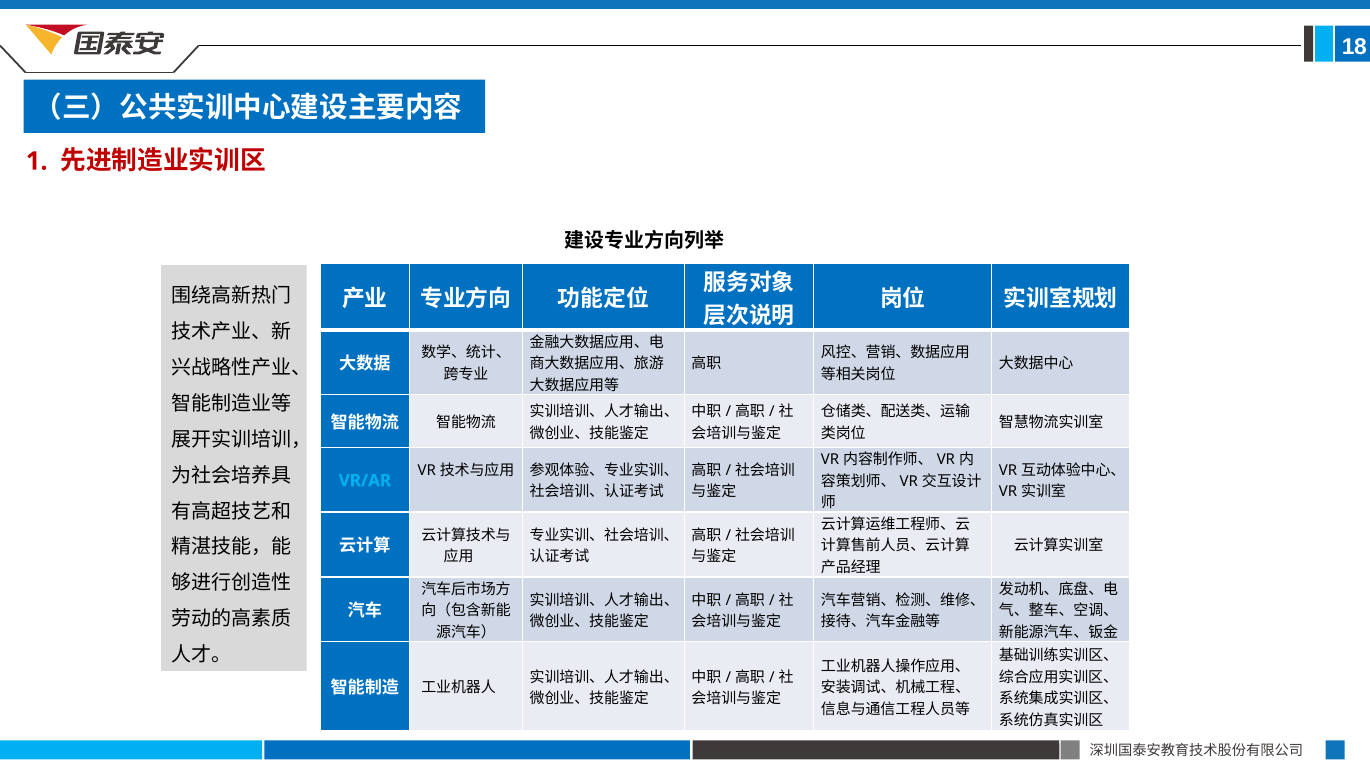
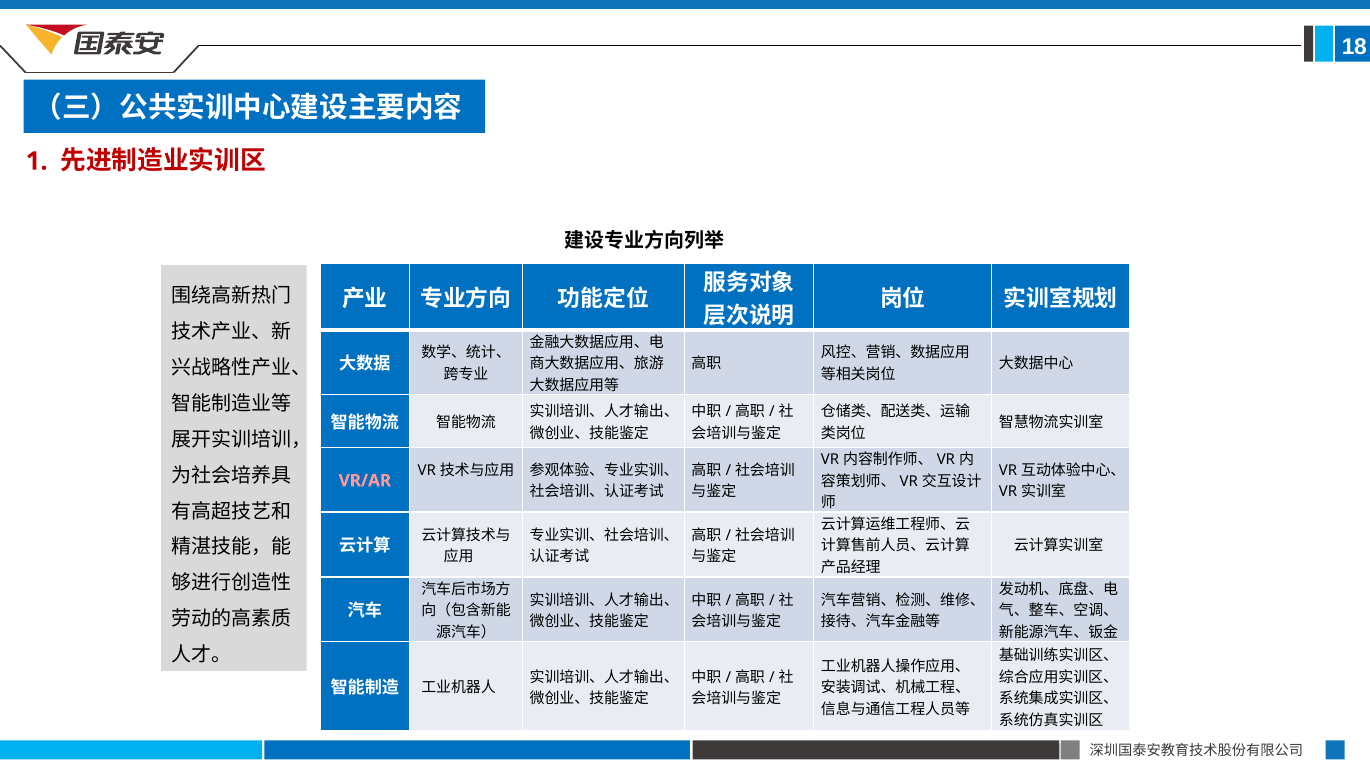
VR/AR colour: light blue -> pink
